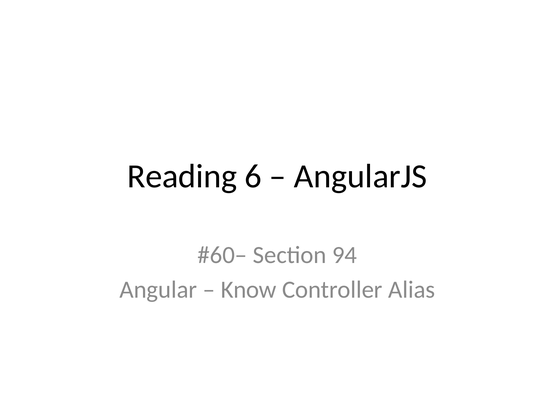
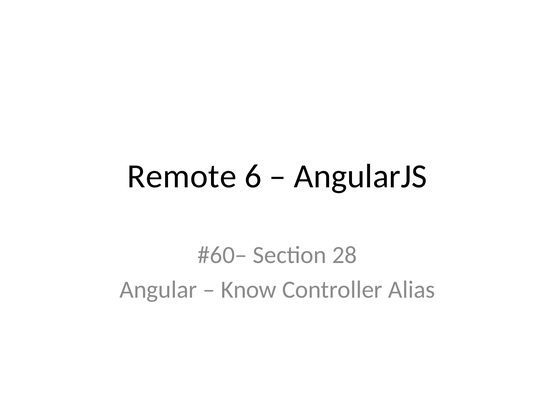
Reading: Reading -> Remote
94: 94 -> 28
